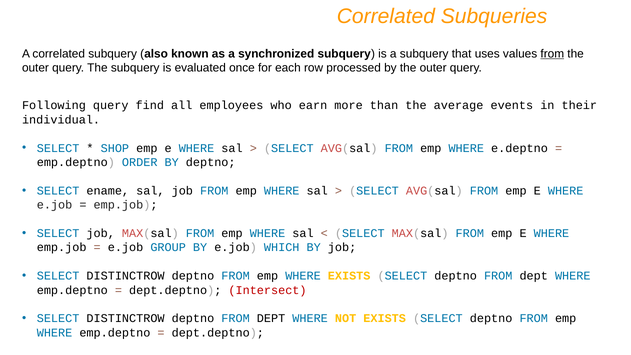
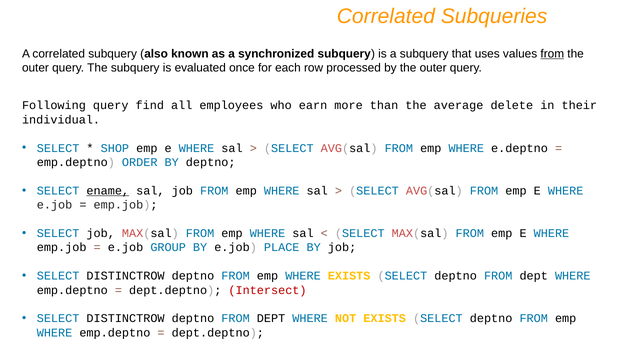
events: events -> delete
ename underline: none -> present
WHICH: WHICH -> PLACE
